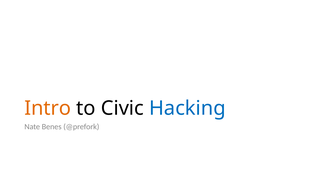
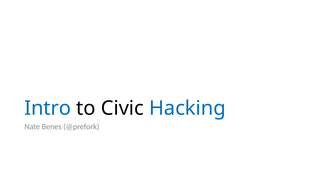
Intro colour: orange -> blue
